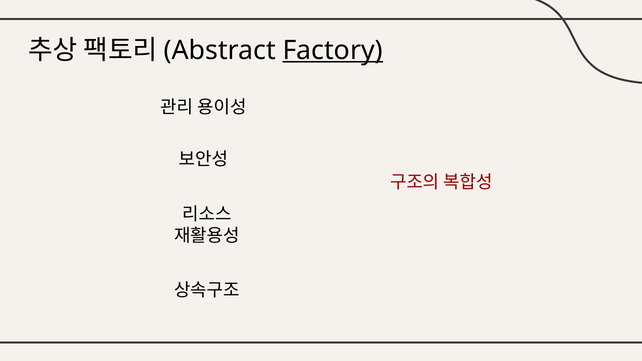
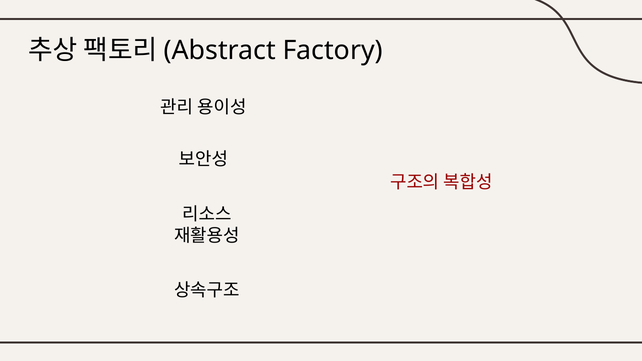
Factory underline: present -> none
